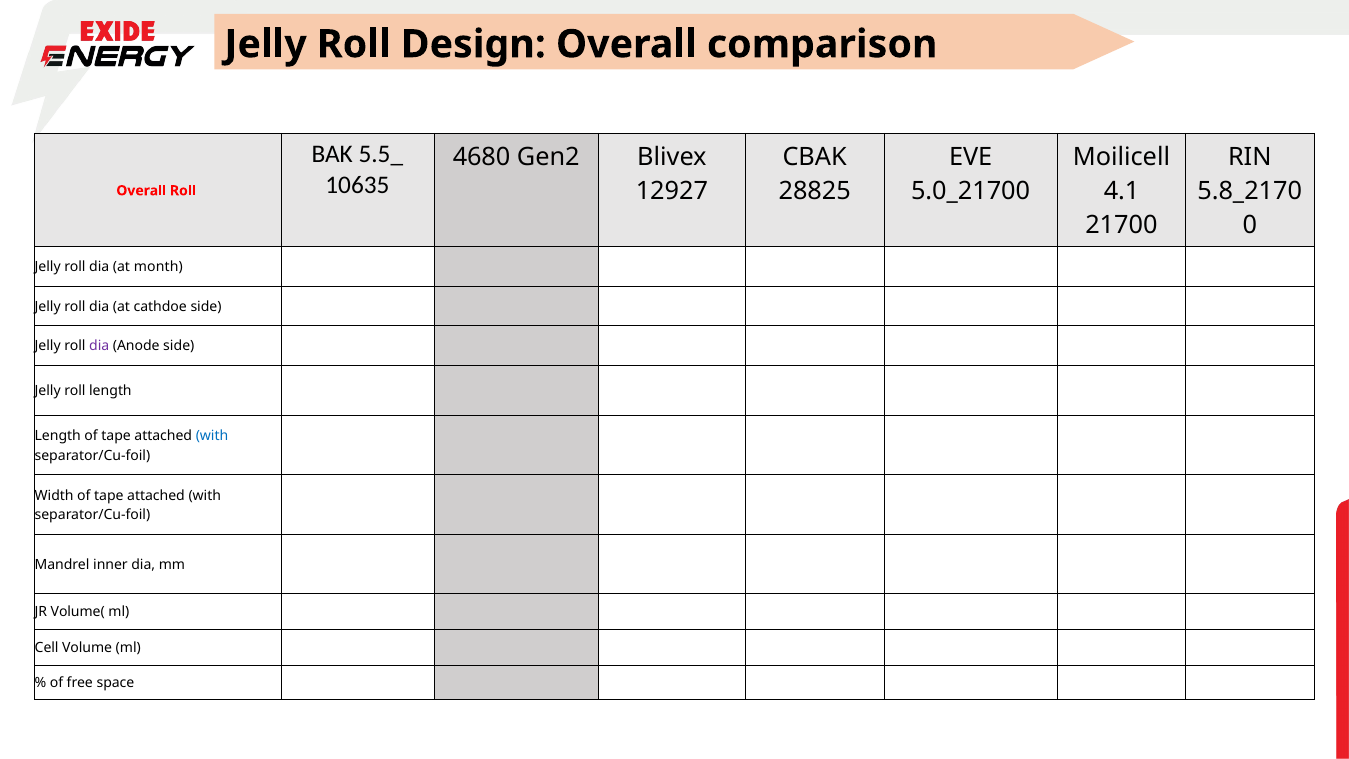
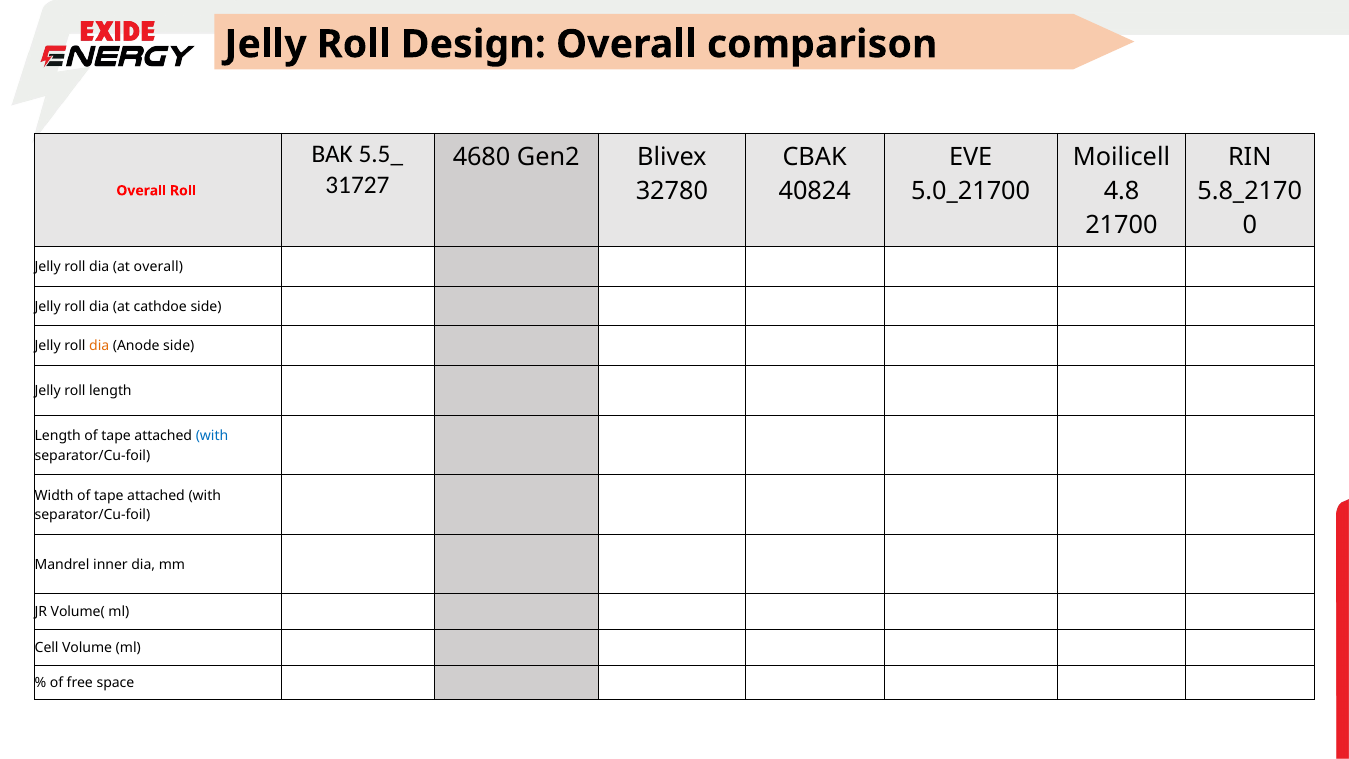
10635: 10635 -> 31727
12927: 12927 -> 32780
28825: 28825 -> 40824
4.1: 4.1 -> 4.8
at month: month -> overall
dia at (99, 346) colour: purple -> orange
